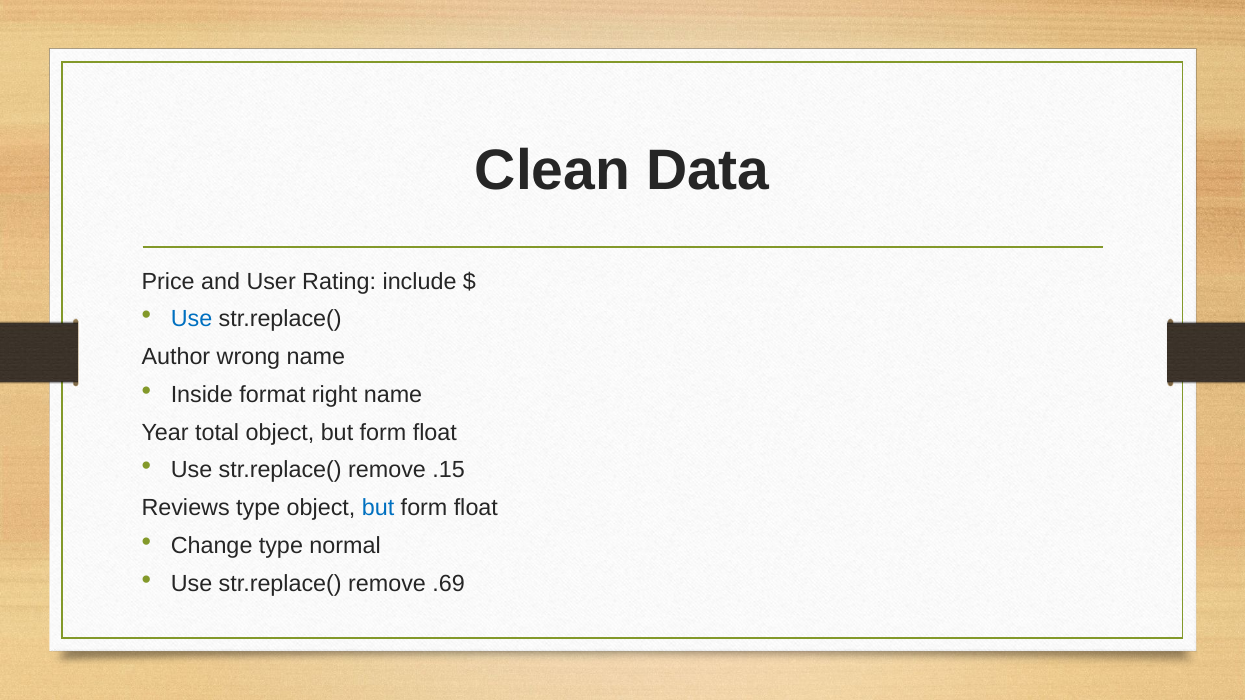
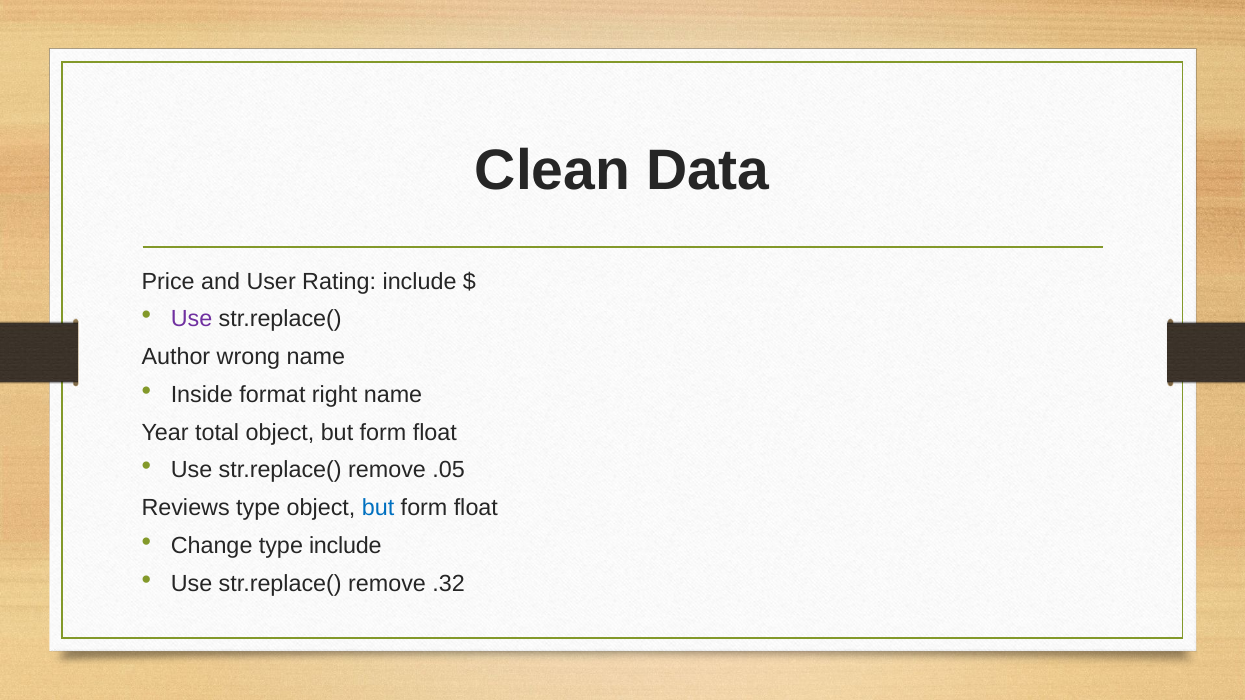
Use at (192, 319) colour: blue -> purple
.15: .15 -> .05
type normal: normal -> include
.69: .69 -> .32
